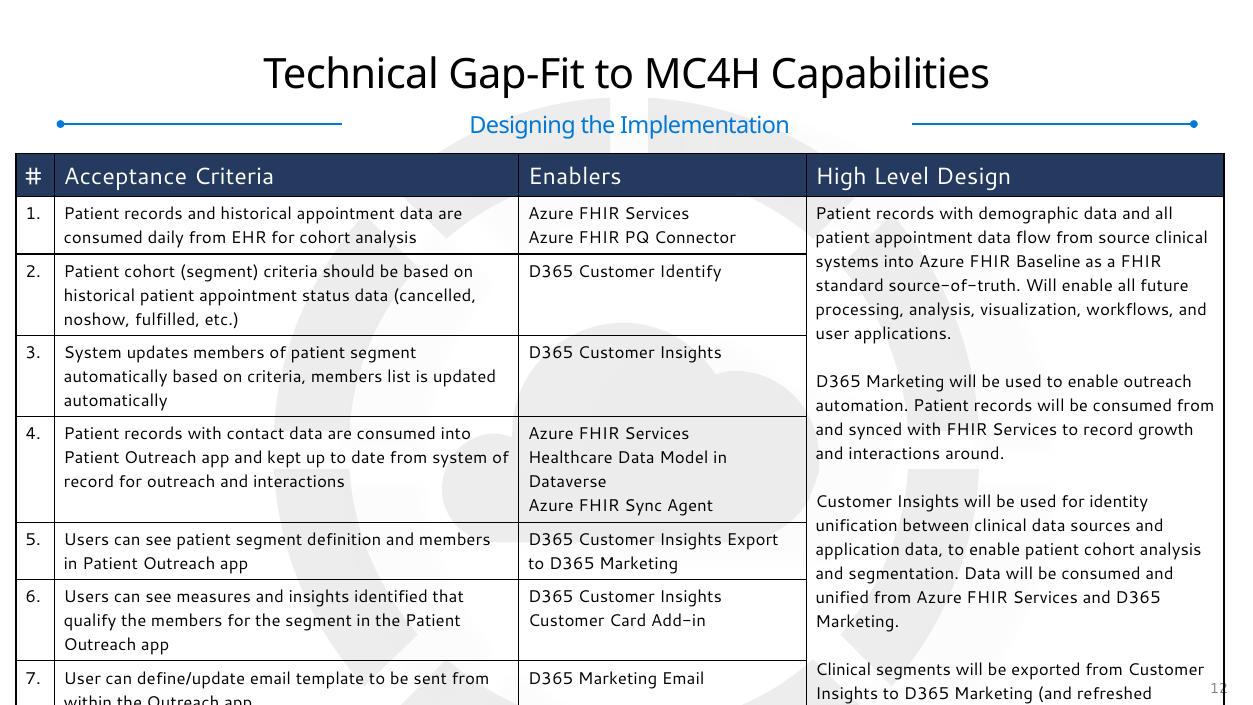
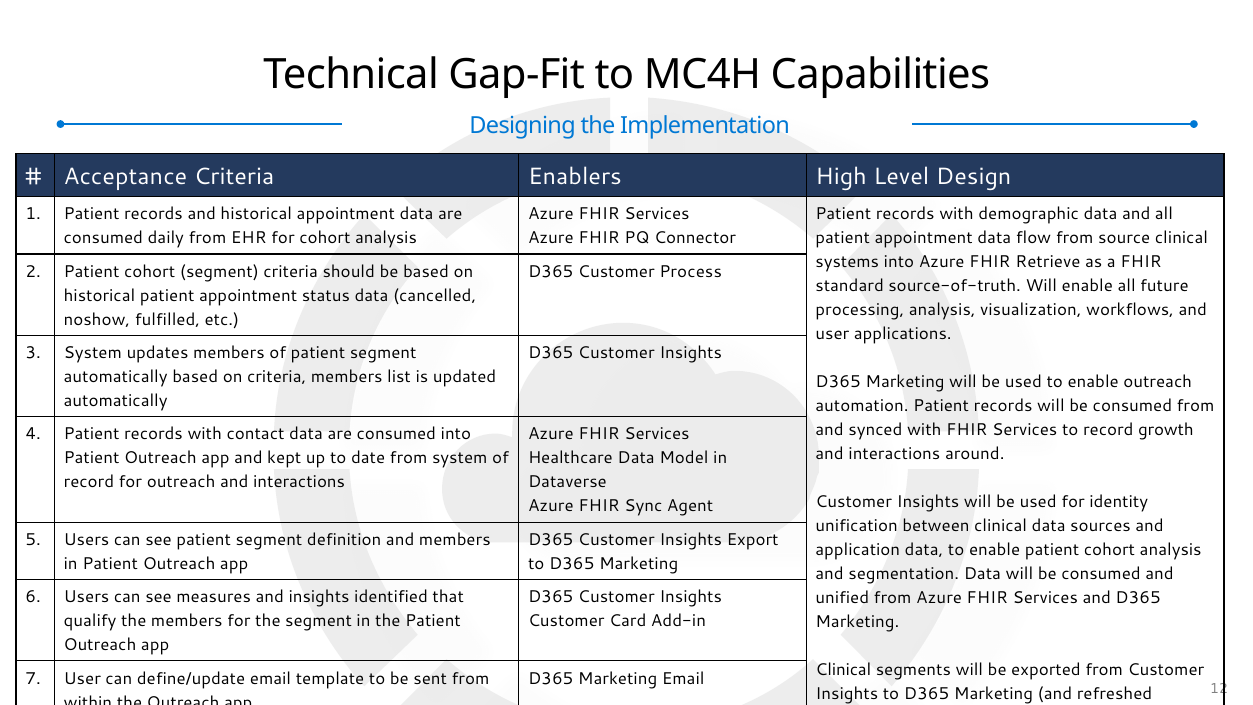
Baseline: Baseline -> Retrieve
Identify: Identify -> Process
